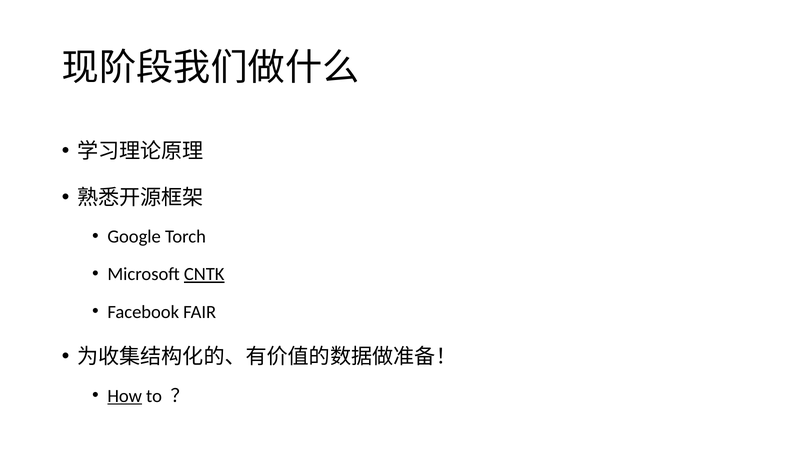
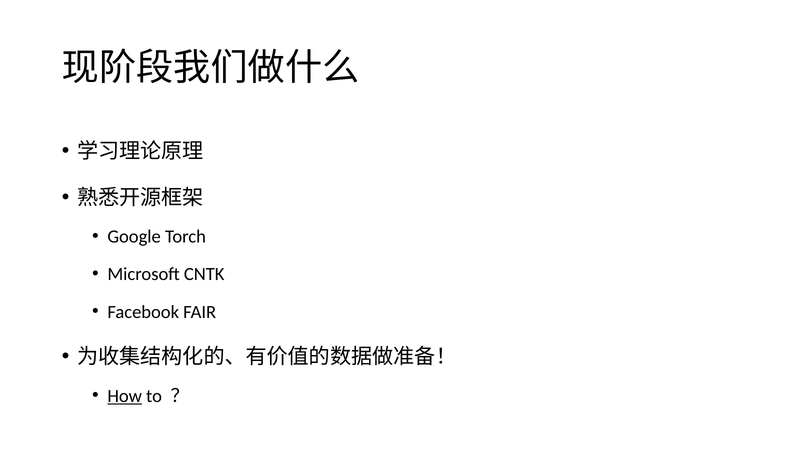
CNTK underline: present -> none
